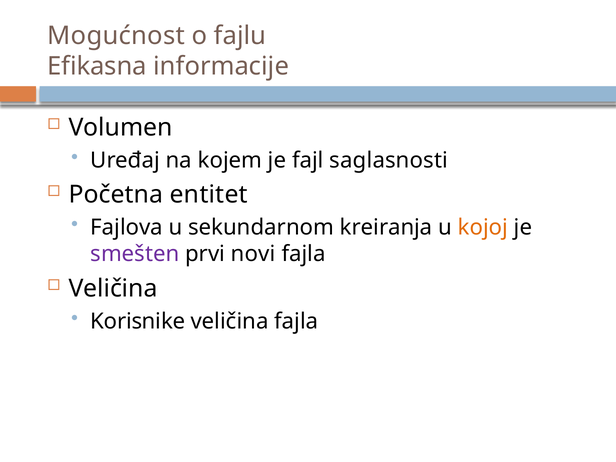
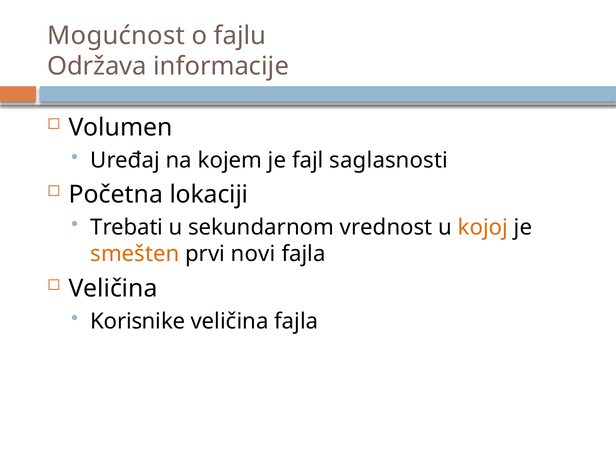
Efikasna: Efikasna -> Održava
entitet: entitet -> lokaciji
Fajlova: Fajlova -> Trebati
kreiranja: kreiranja -> vrednost
smešten colour: purple -> orange
